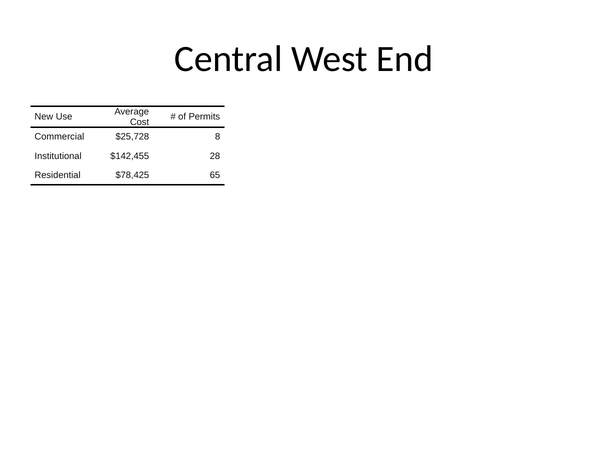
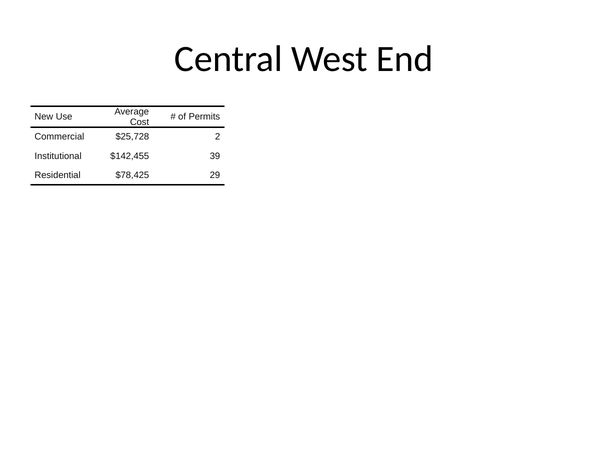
8: 8 -> 2
28: 28 -> 39
65: 65 -> 29
